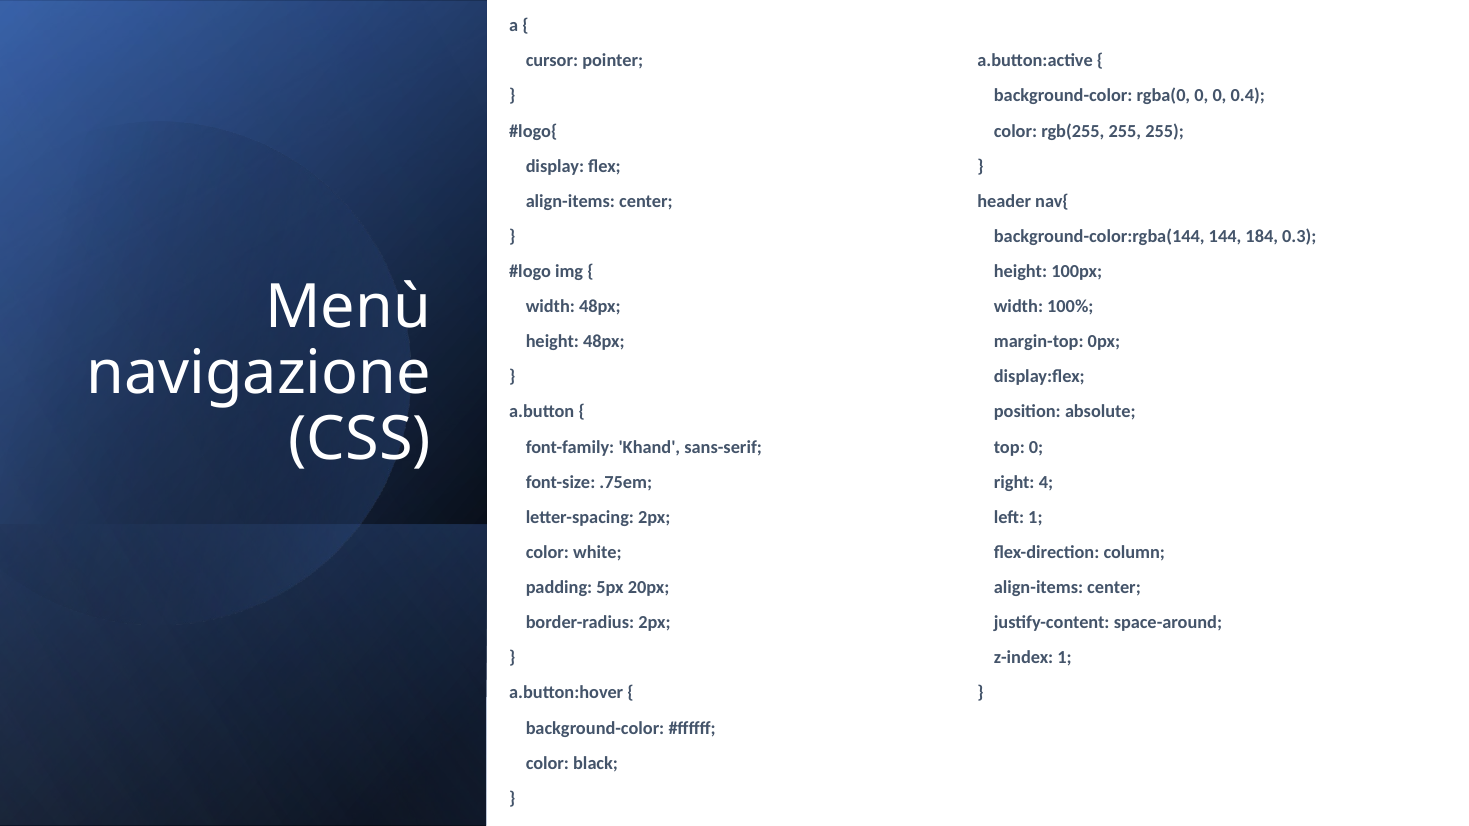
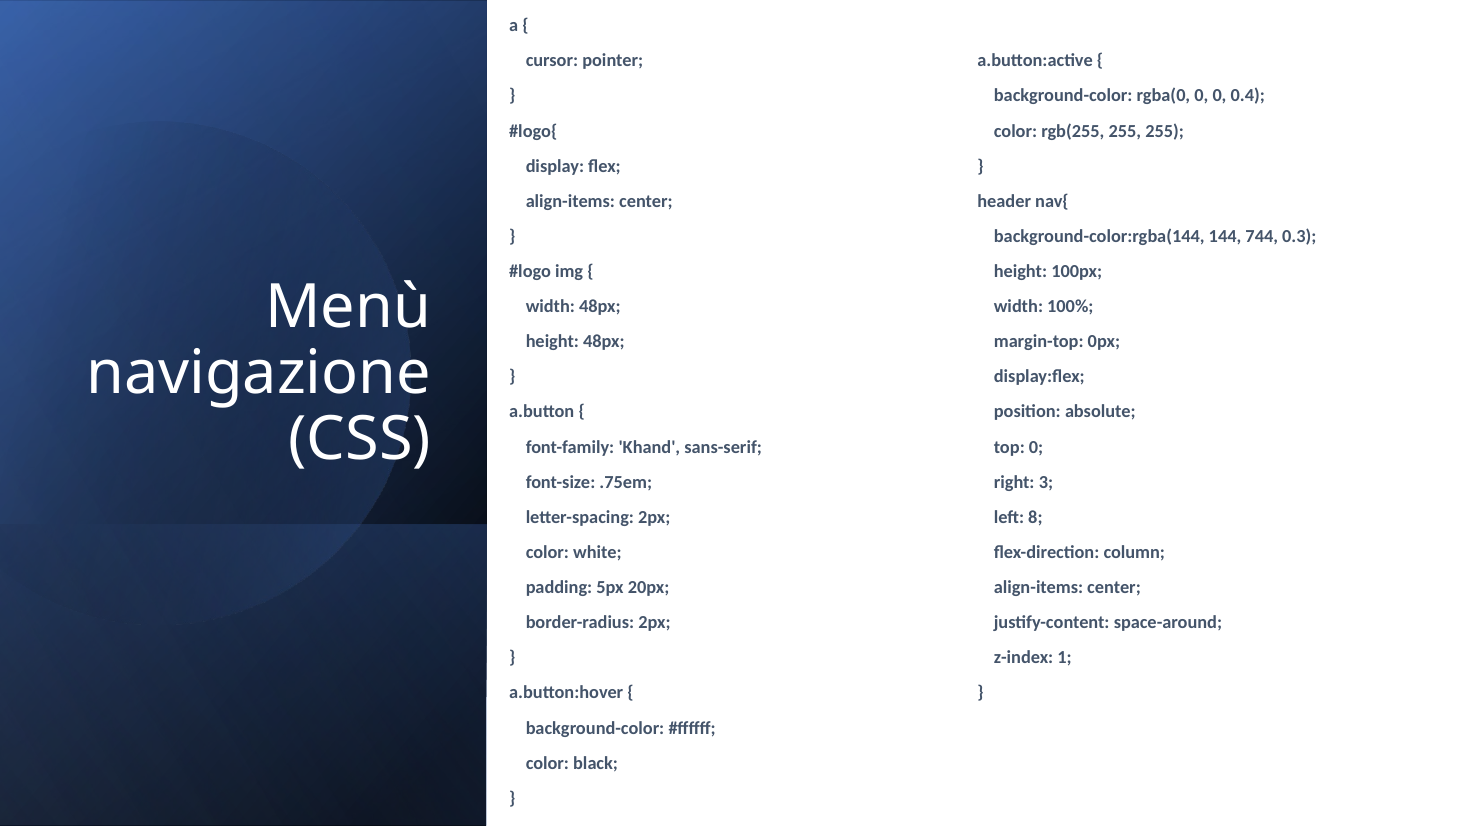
184: 184 -> 744
4: 4 -> 3
left 1: 1 -> 8
